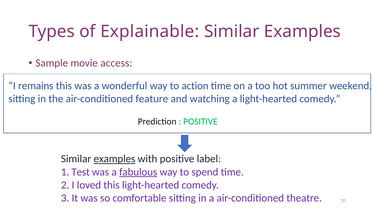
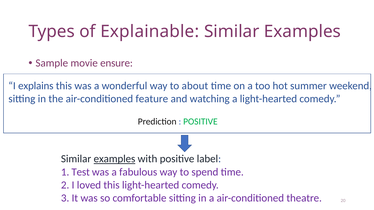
access: access -> ensure
remains: remains -> explains
action: action -> about
fabulous underline: present -> none
